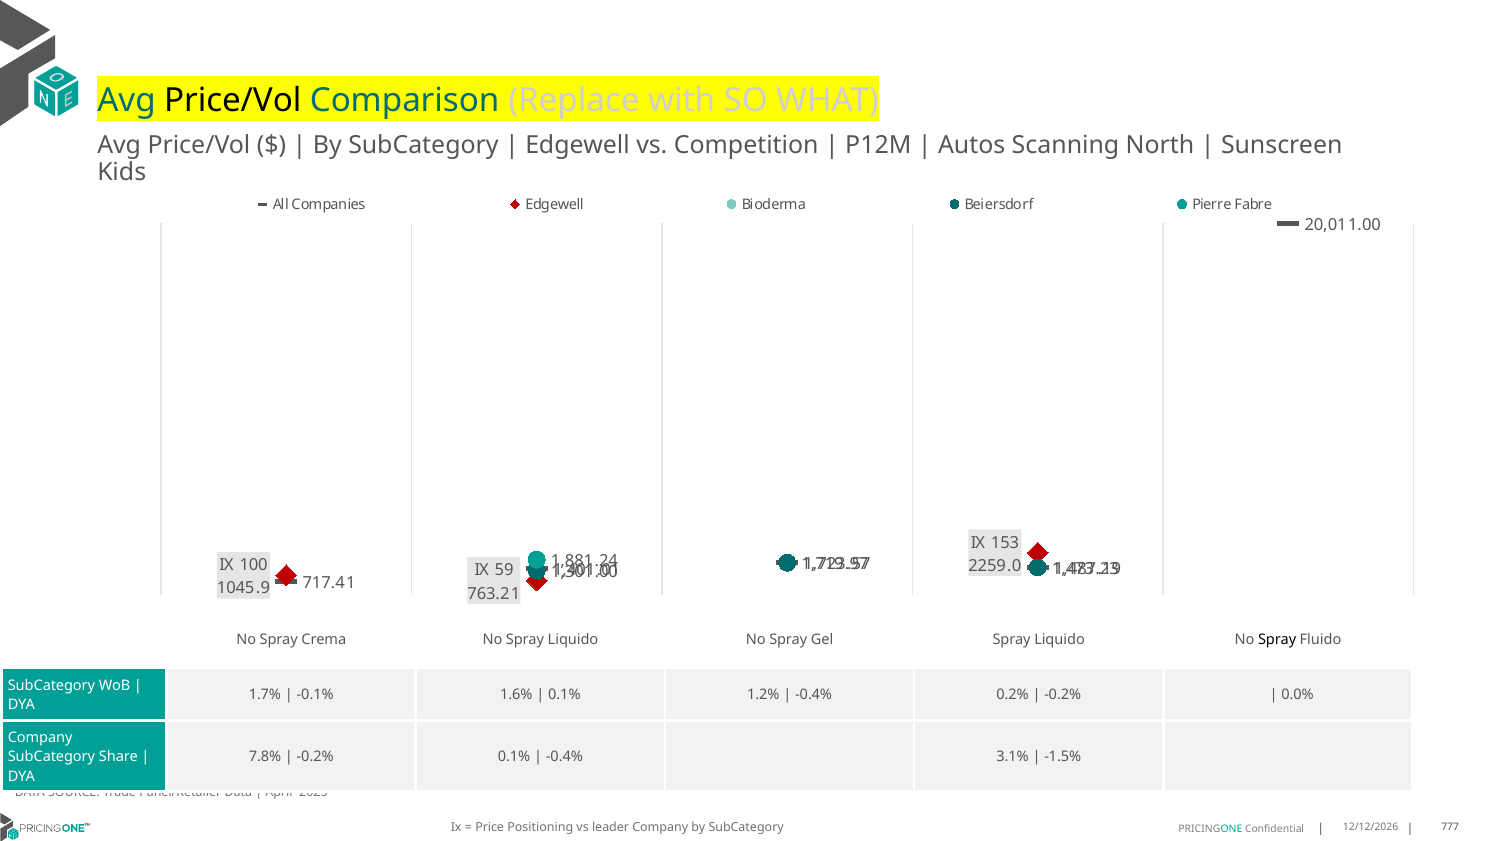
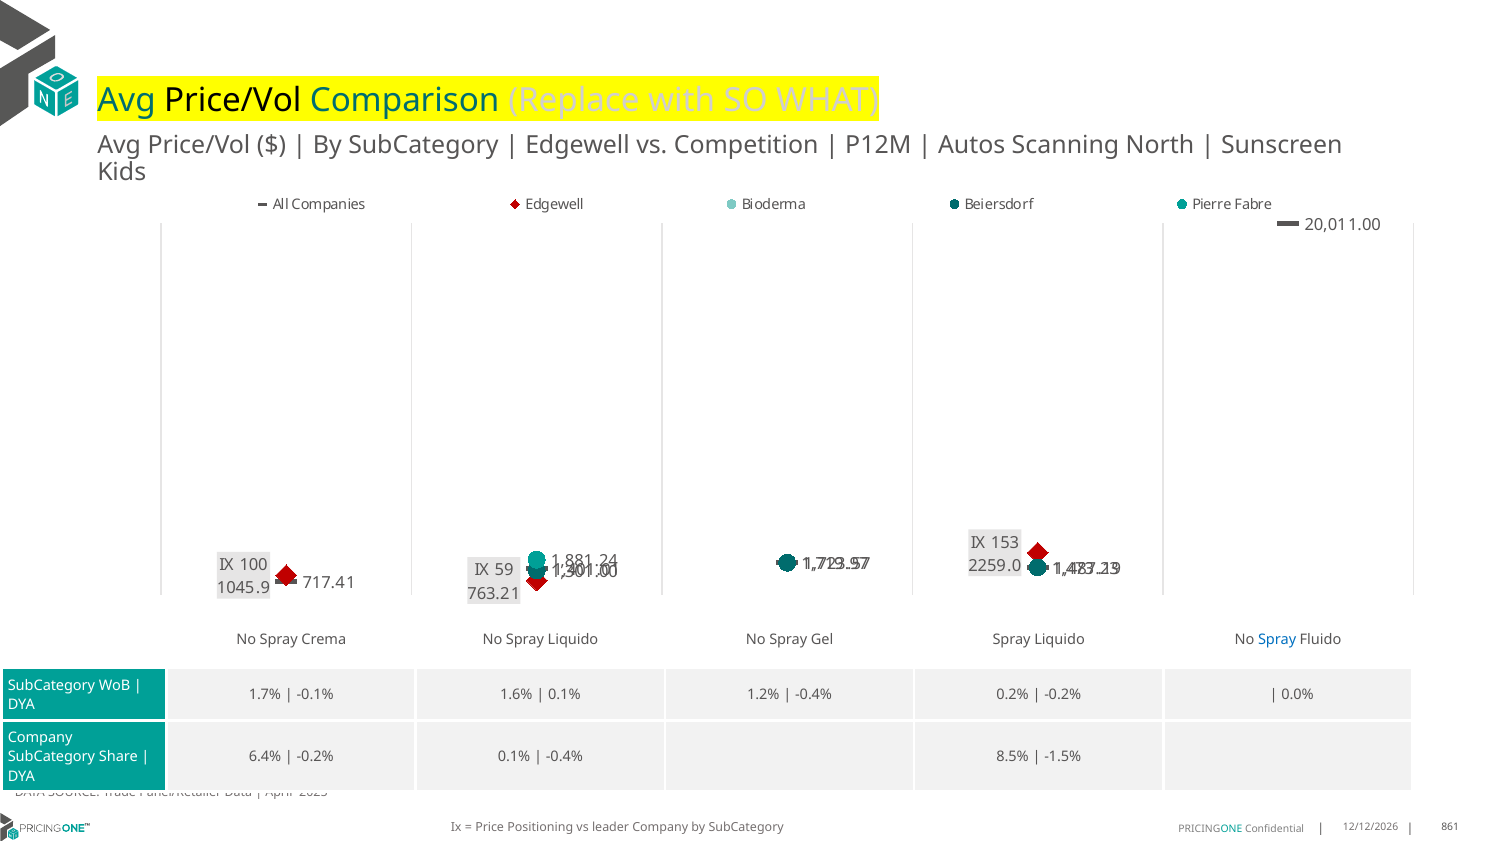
Spray at (1277, 640) colour: black -> blue
7.8%: 7.8% -> 6.4%
3.1%: 3.1% -> 8.5%
777: 777 -> 861
